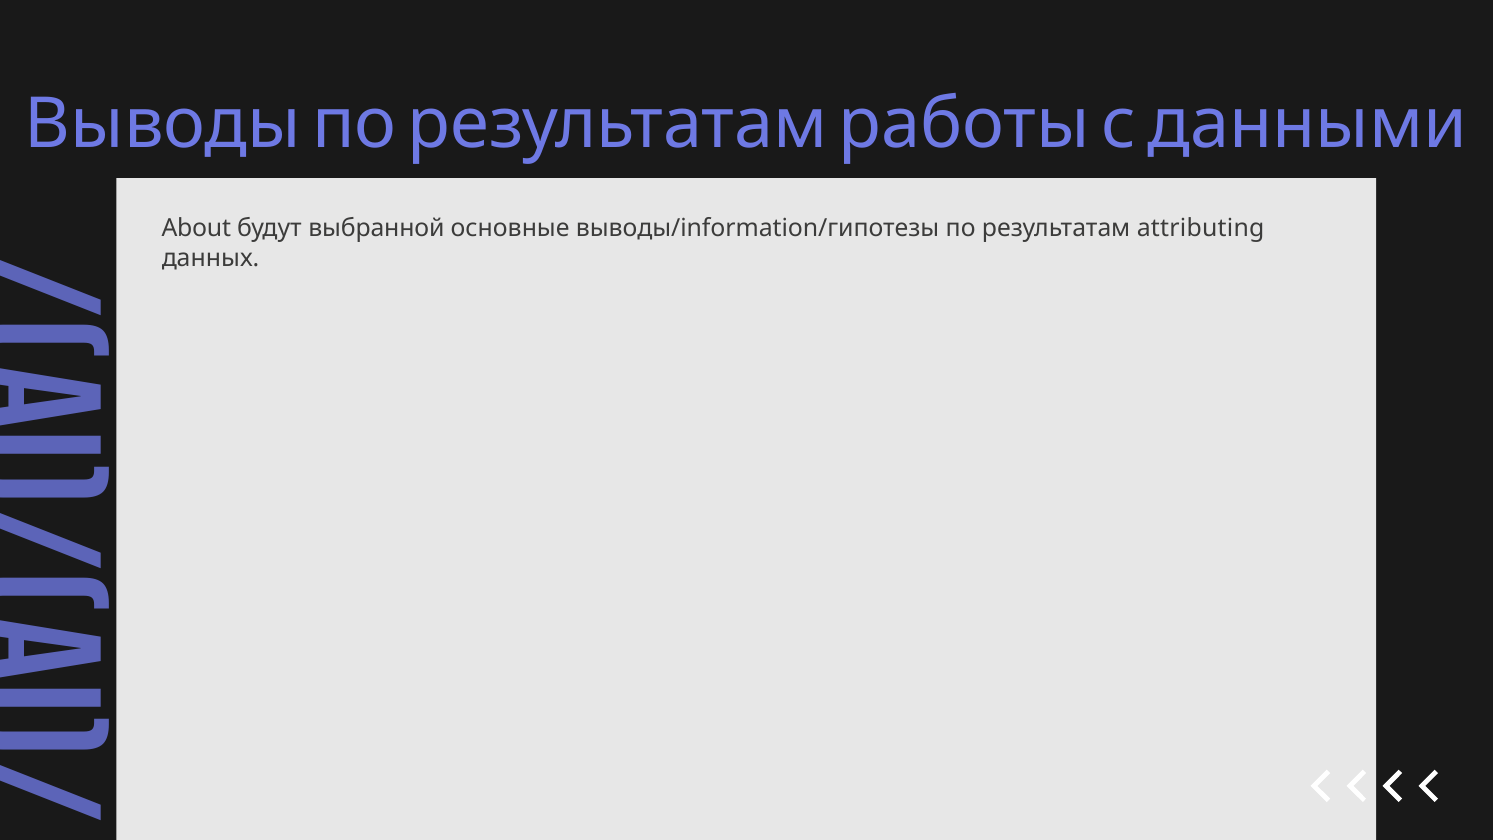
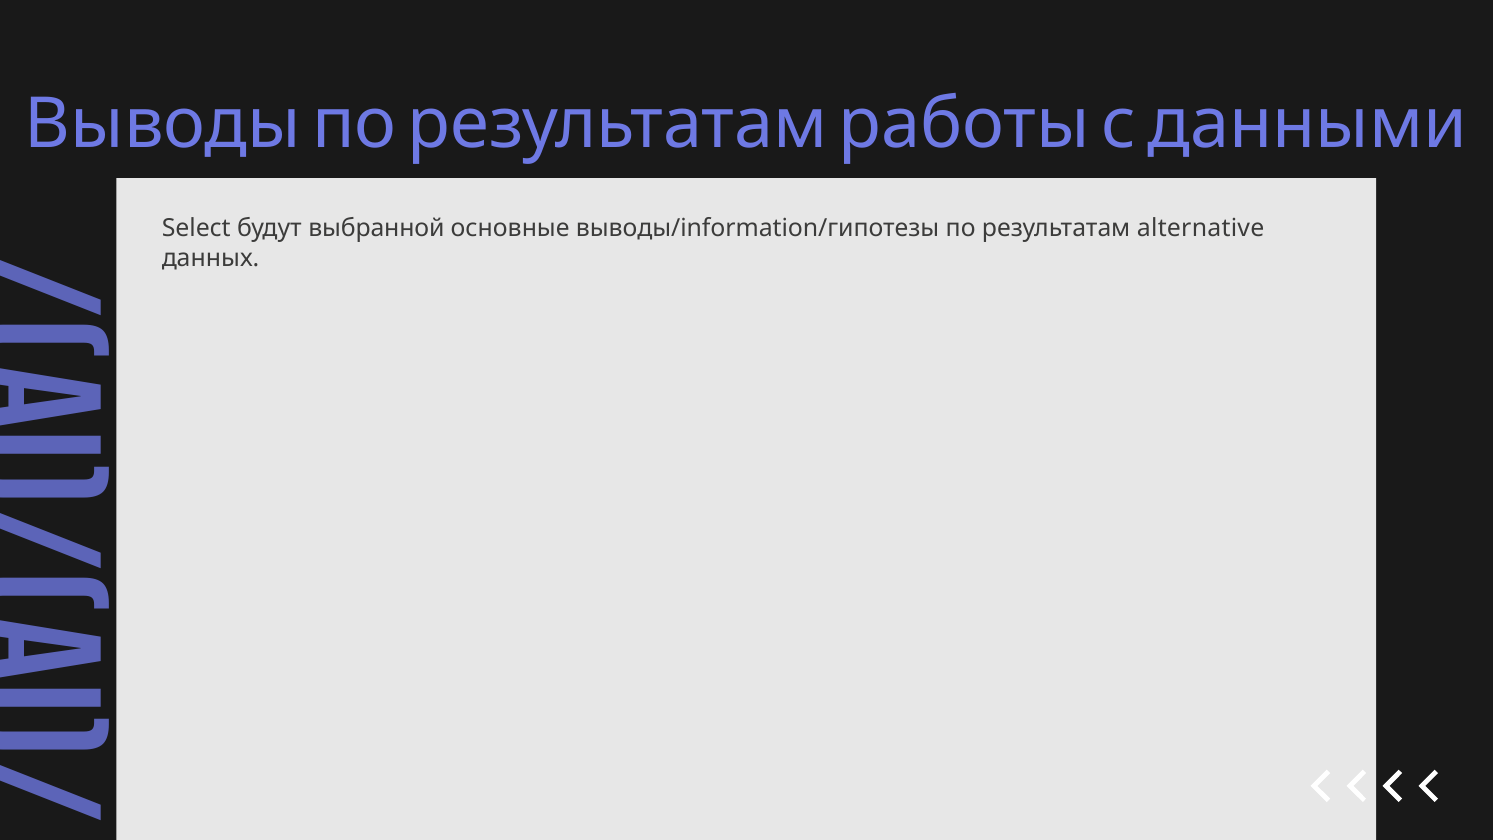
About: About -> Select
attributing: attributing -> alternative
